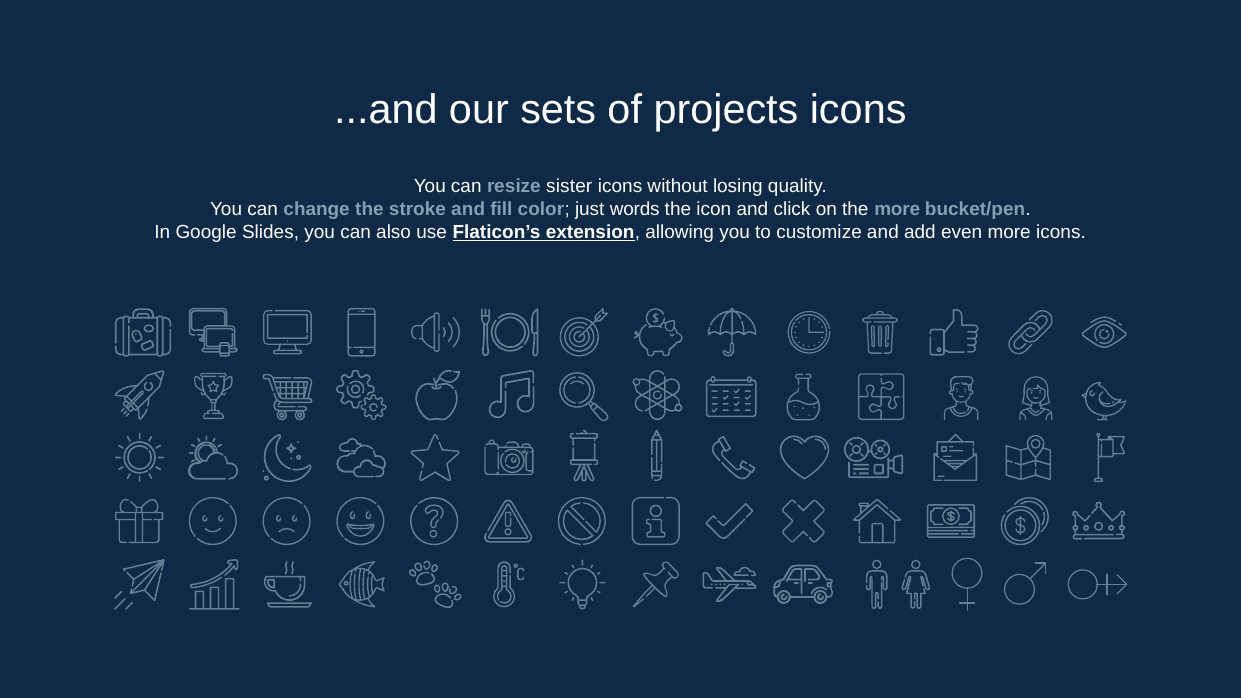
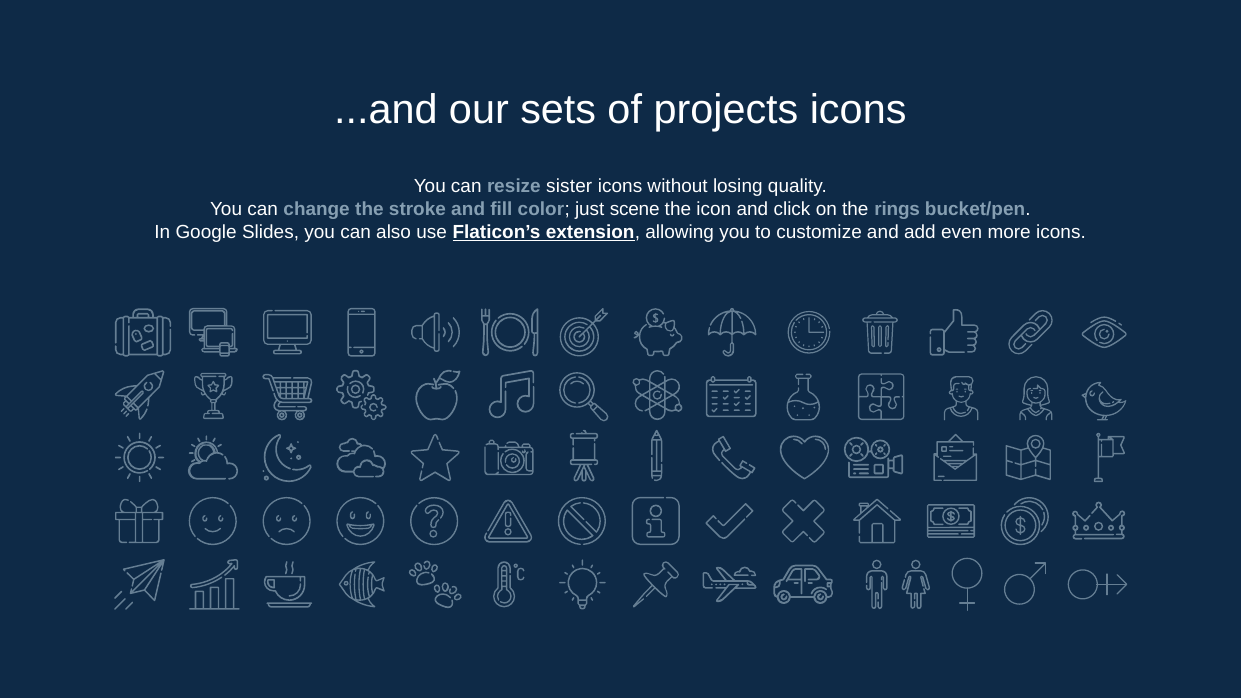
words: words -> scene
the more: more -> rings
